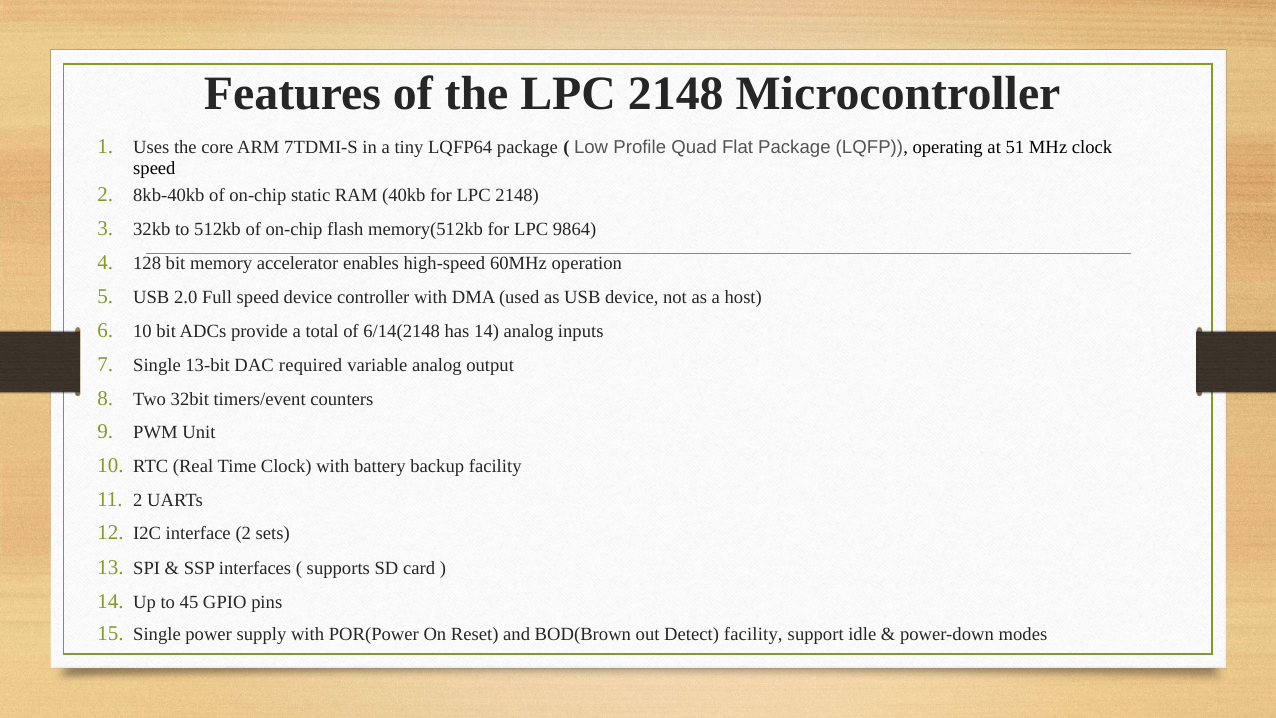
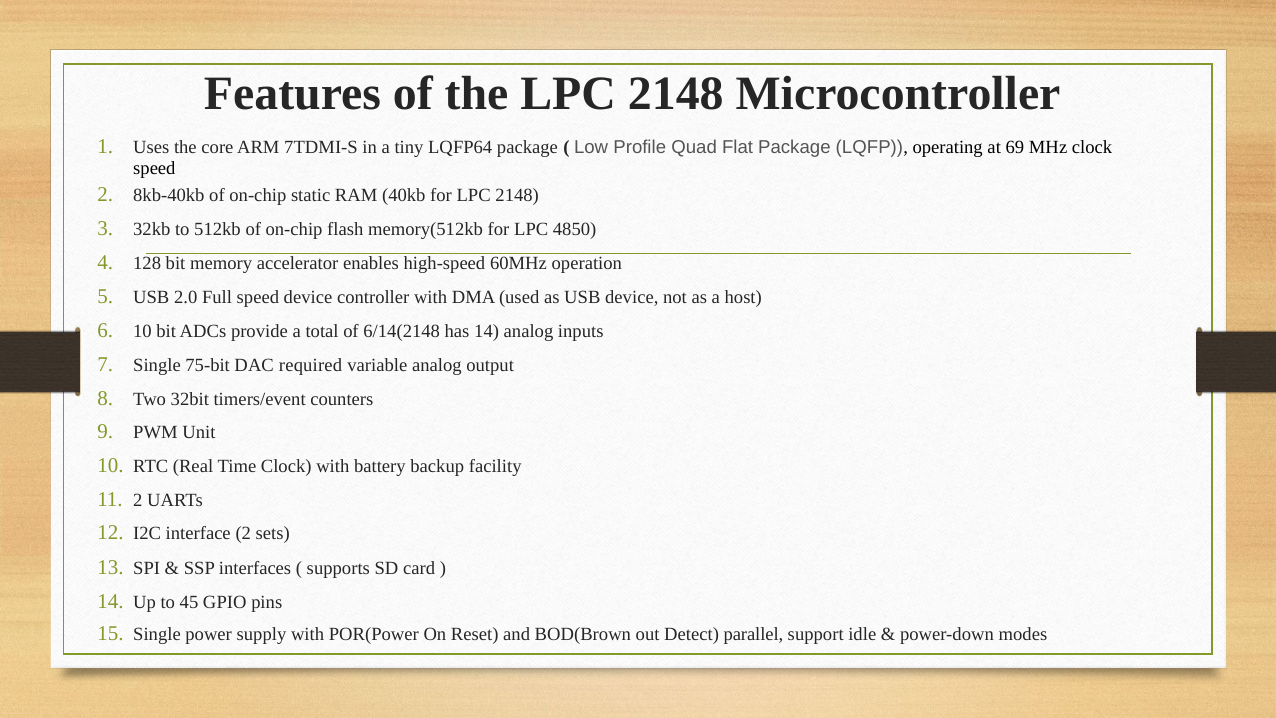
51: 51 -> 69
9864: 9864 -> 4850
13-bit: 13-bit -> 75-bit
Detect facility: facility -> parallel
